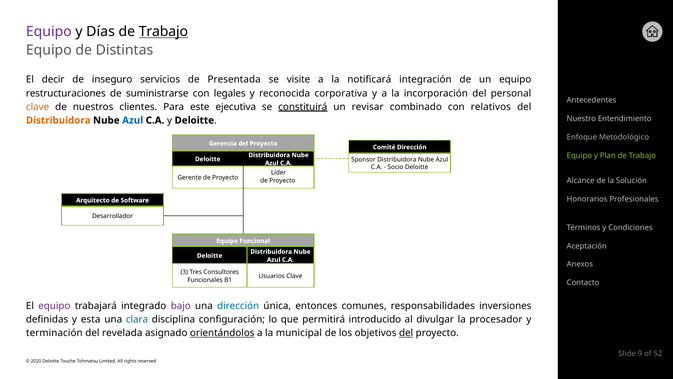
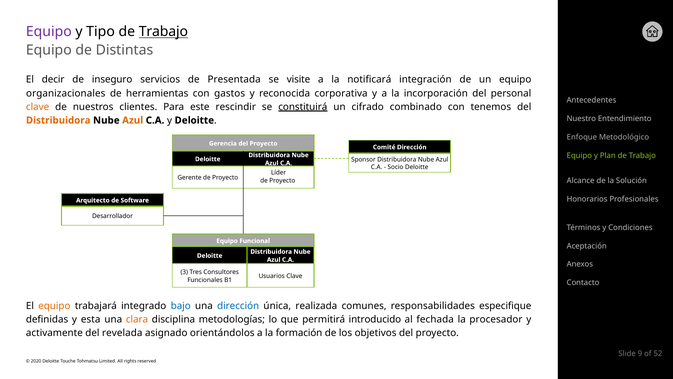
Días: Días -> Tipo
restructuraciones: restructuraciones -> organizacionales
suministrarse: suministrarse -> herramientas
legales: legales -> gastos
ejecutiva: ejecutiva -> rescindir
revisar: revisar -> cifrado
relativos: relativos -> tenemos
Azul at (133, 120) colour: blue -> orange
equipo at (54, 305) colour: purple -> orange
bajo colour: purple -> blue
entonces: entonces -> realizada
inversiones: inversiones -> especifique
clara colour: blue -> orange
configuración: configuración -> metodologías
divulgar: divulgar -> fechada
terminación: terminación -> activamente
orientándolos underline: present -> none
municipal: municipal -> formación
del at (406, 333) underline: present -> none
